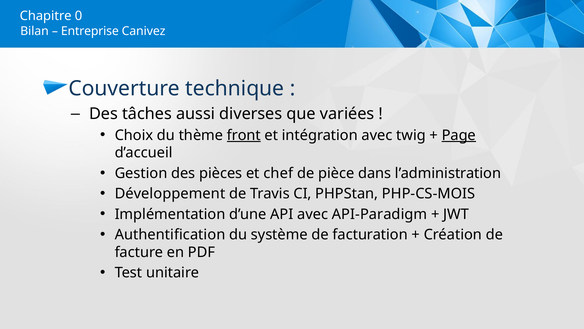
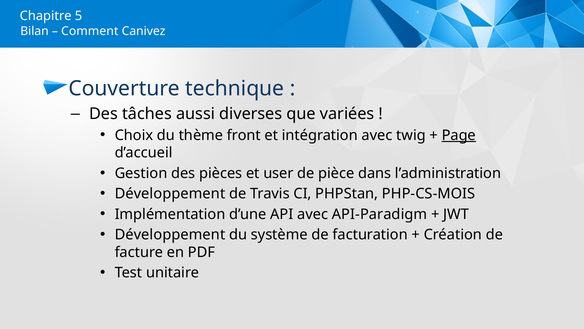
0: 0 -> 5
Entreprise: Entreprise -> Comment
front underline: present -> none
chef: chef -> user
Authentification at (170, 234): Authentification -> Développement
